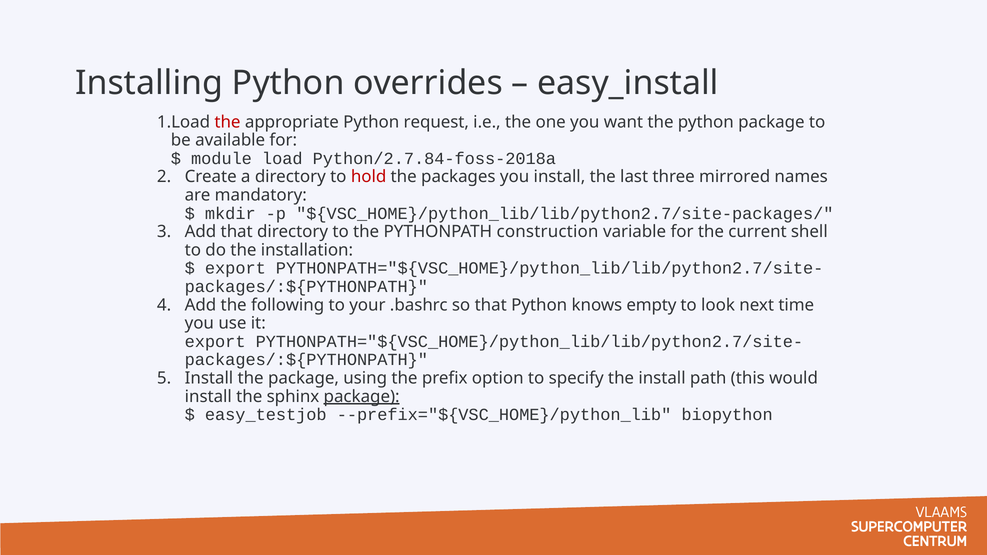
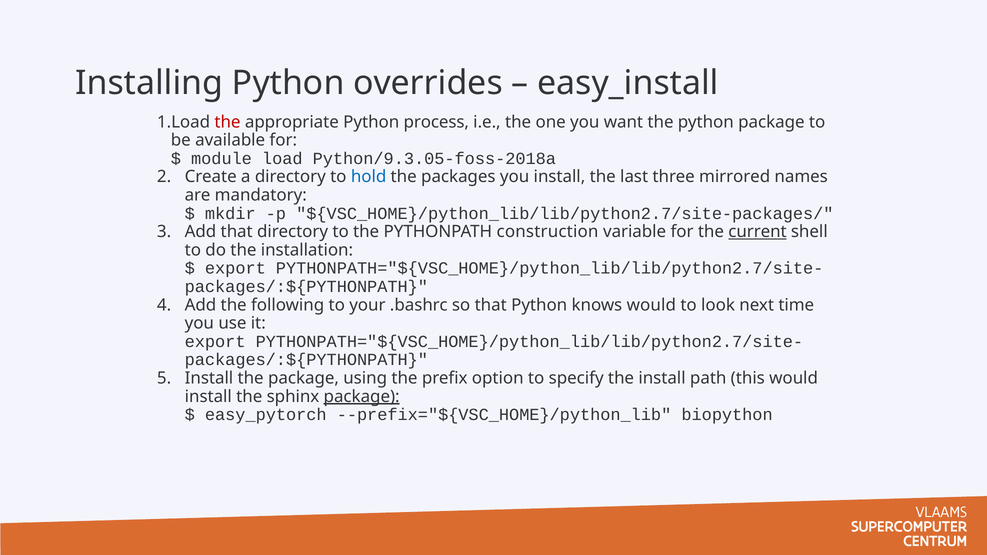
request: request -> process
Python/2.7.84-foss-2018a: Python/2.7.84-foss-2018a -> Python/9.3.05-foss-2018a
hold colour: red -> blue
current underline: none -> present
knows empty: empty -> would
easy_testjob: easy_testjob -> easy_pytorch
